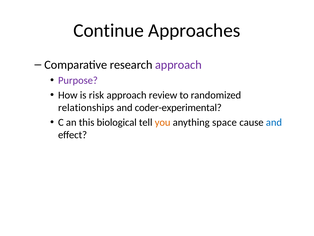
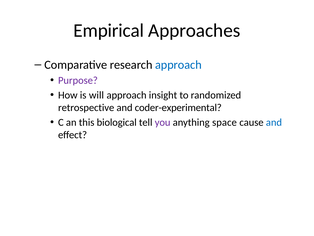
Continue: Continue -> Empirical
approach at (178, 65) colour: purple -> blue
risk: risk -> will
review: review -> insight
relationships: relationships -> retrospective
you colour: orange -> purple
